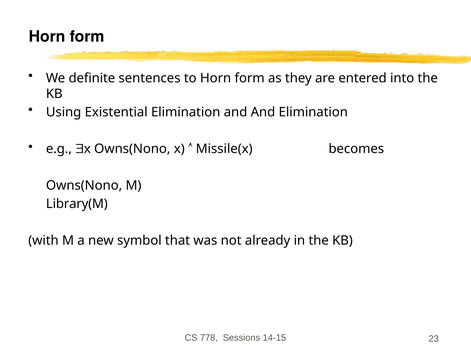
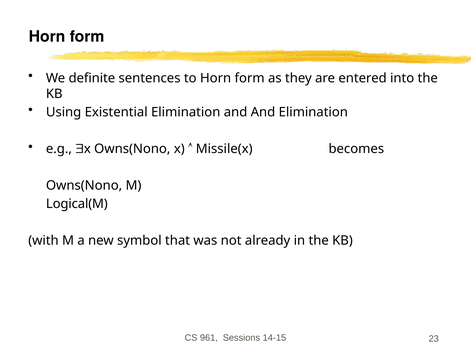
Library(M: Library(M -> Logical(M
778: 778 -> 961
